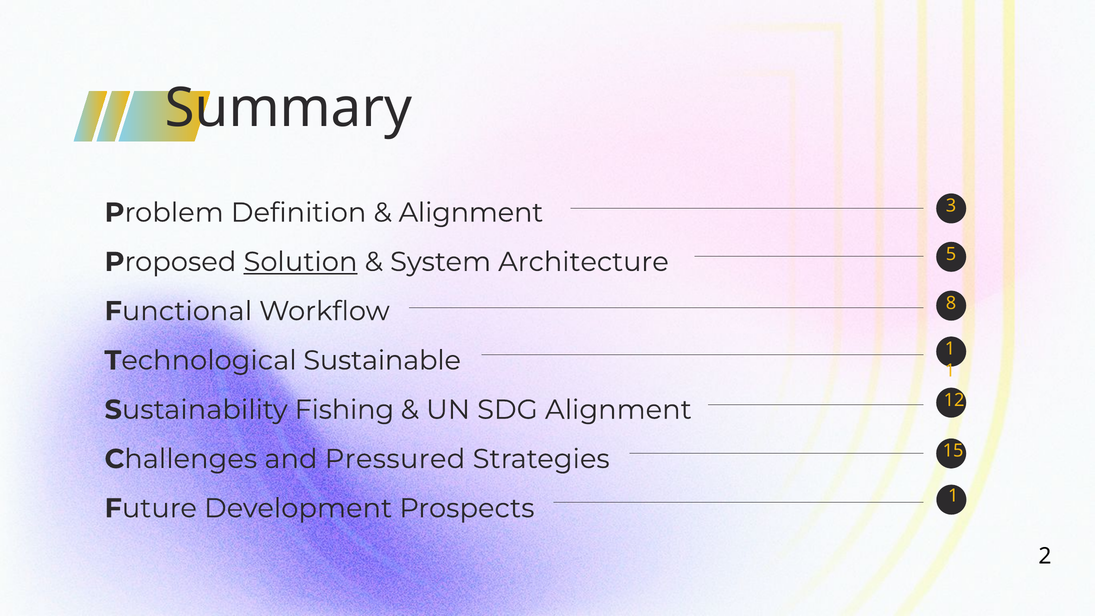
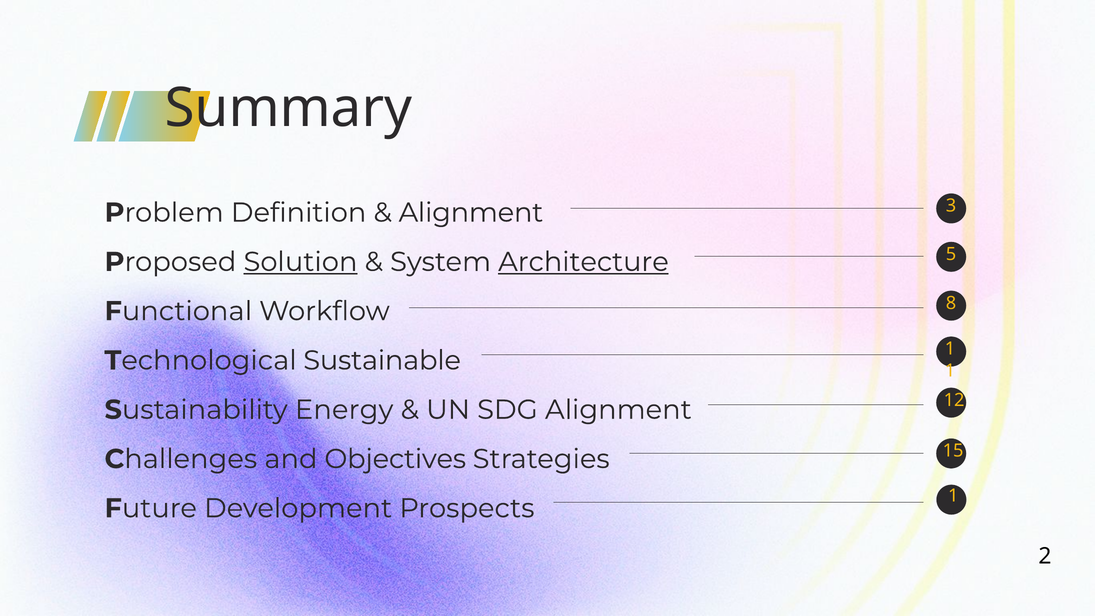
Architecture underline: none -> present
Fishing: Fishing -> Energy
Pressured: Pressured -> Objectives
